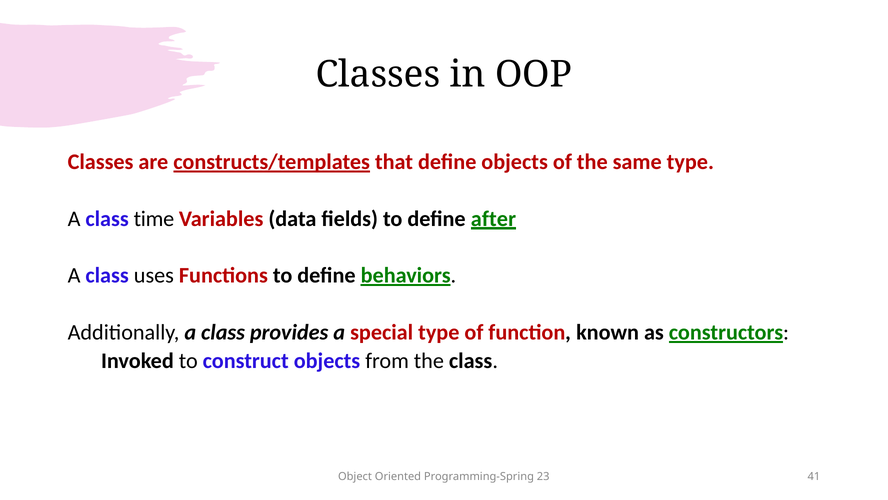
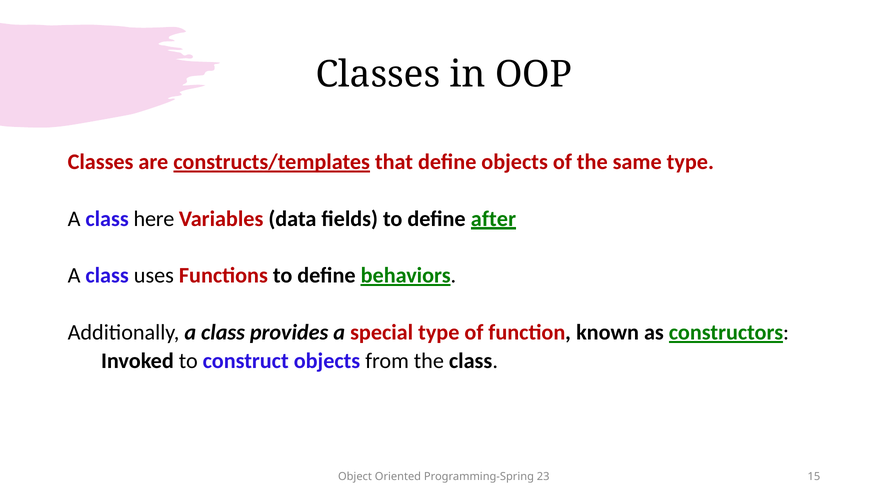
time: time -> here
41: 41 -> 15
